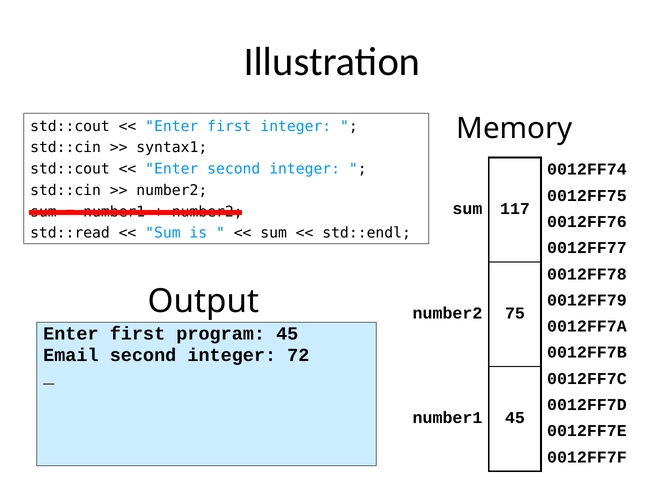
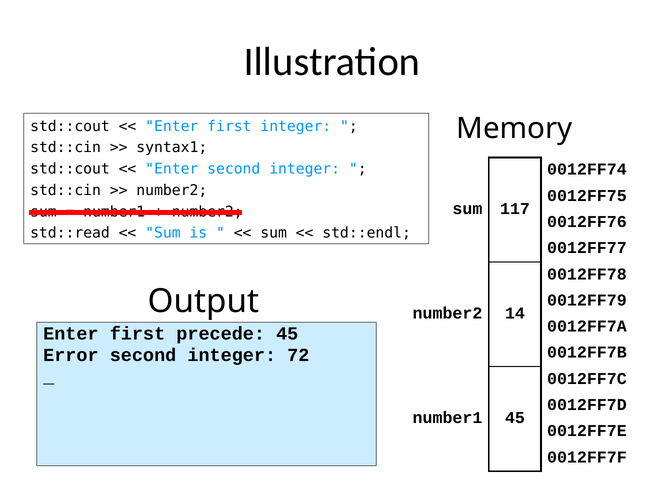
75: 75 -> 14
program: program -> precede
Email: Email -> Error
